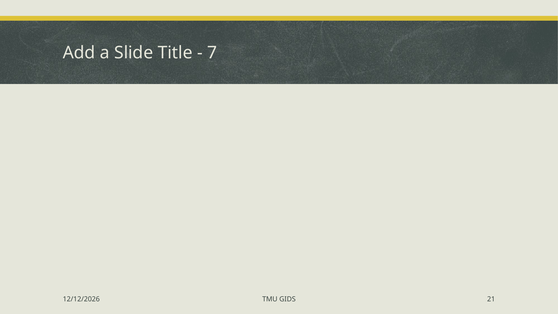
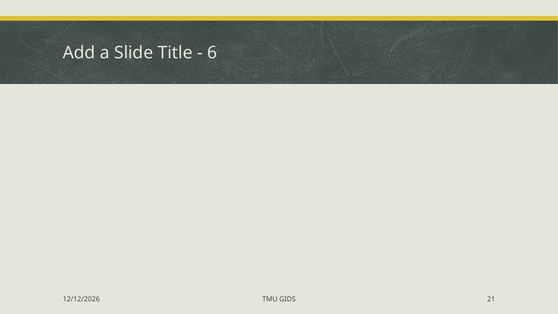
7: 7 -> 6
